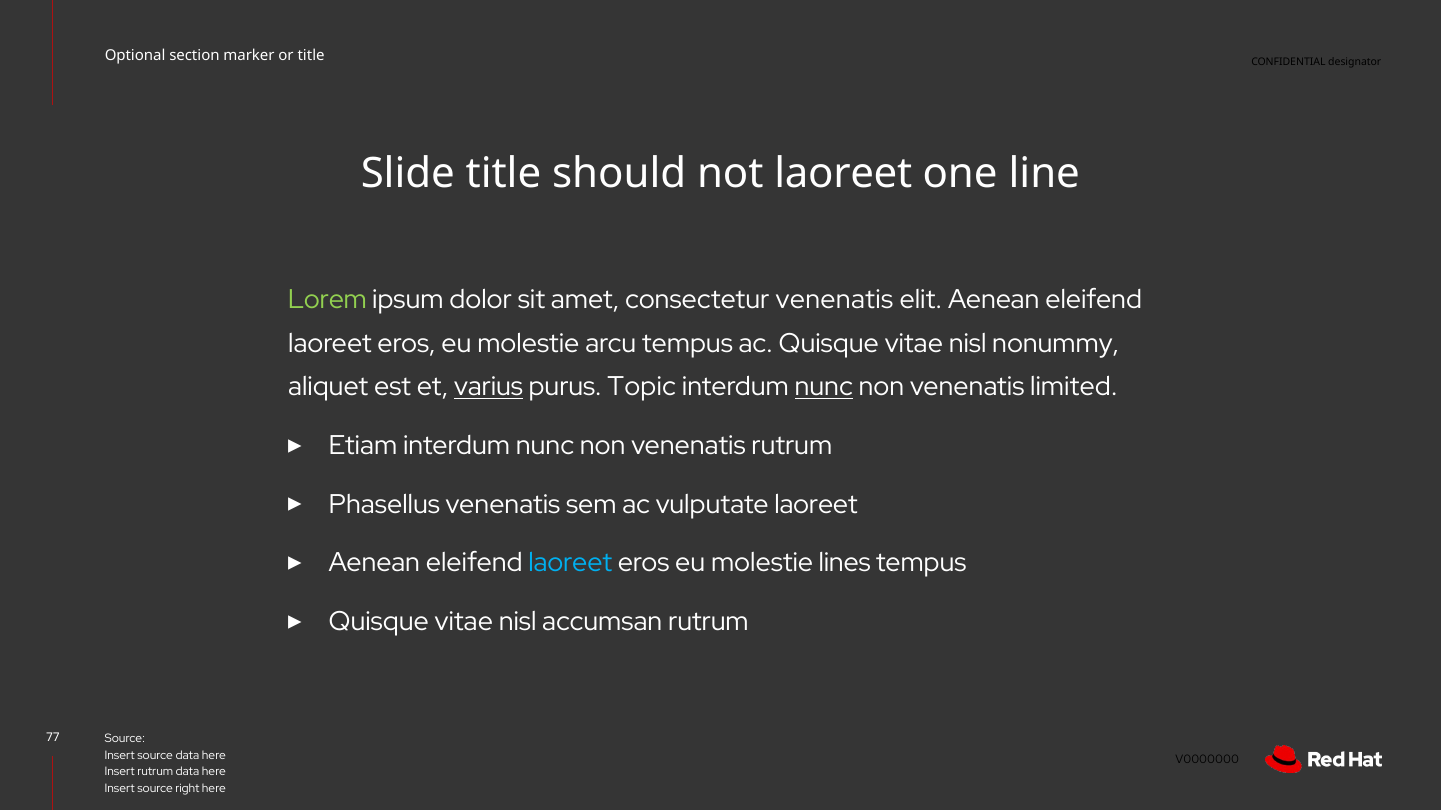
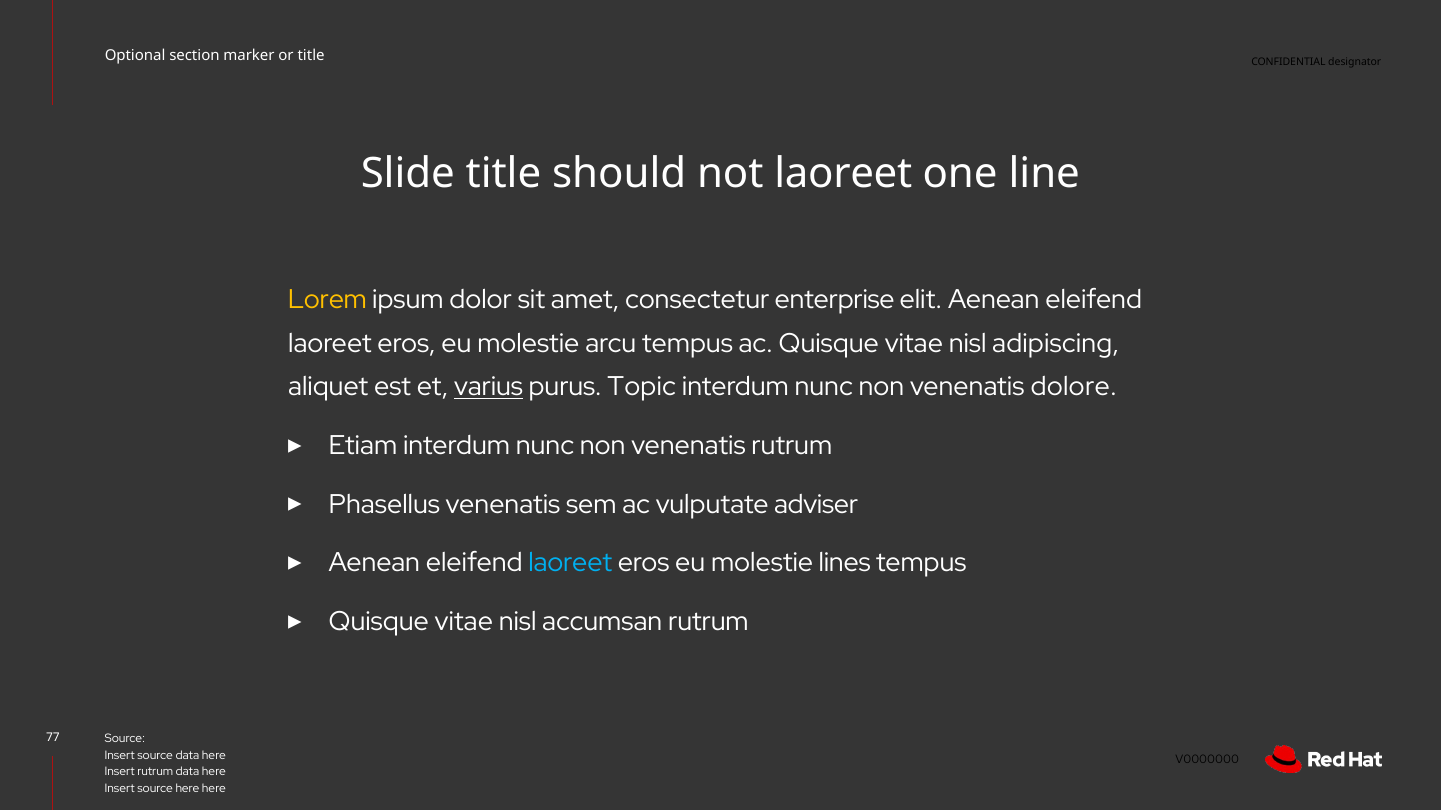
Lorem colour: light green -> yellow
consectetur venenatis: venenatis -> enterprise
nonummy: nonummy -> adipiscing
nunc at (824, 387) underline: present -> none
limited: limited -> dolore
vulputate laoreet: laoreet -> adviser
source right: right -> here
